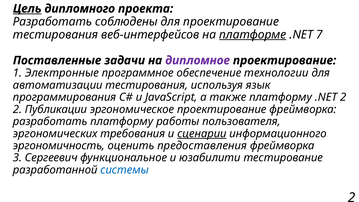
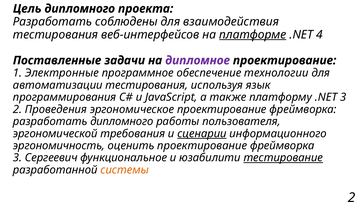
Цель underline: present -> none
для проектирование: проектирование -> взаимодействия
7: 7 -> 4
.NET 2: 2 -> 3
Публикации: Публикации -> Проведения
разработать платформу: платформу -> дипломного
эргономических: эргономических -> эргономической
оценить предоставления: предоставления -> проектирование
тестирование underline: none -> present
системы colour: blue -> orange
